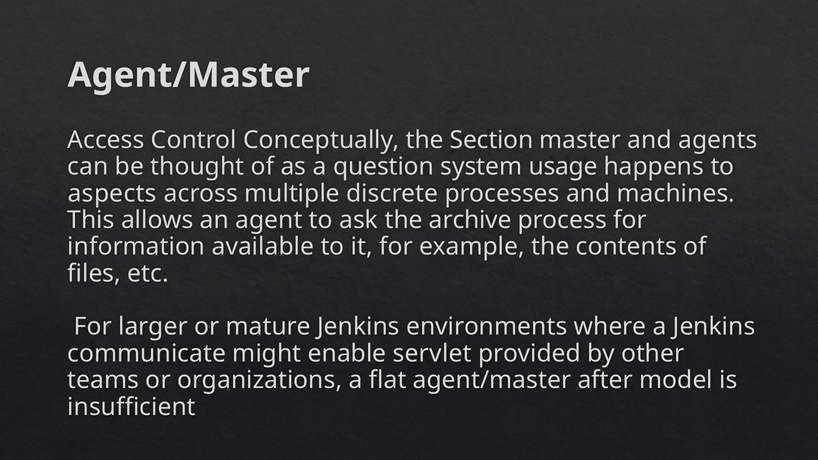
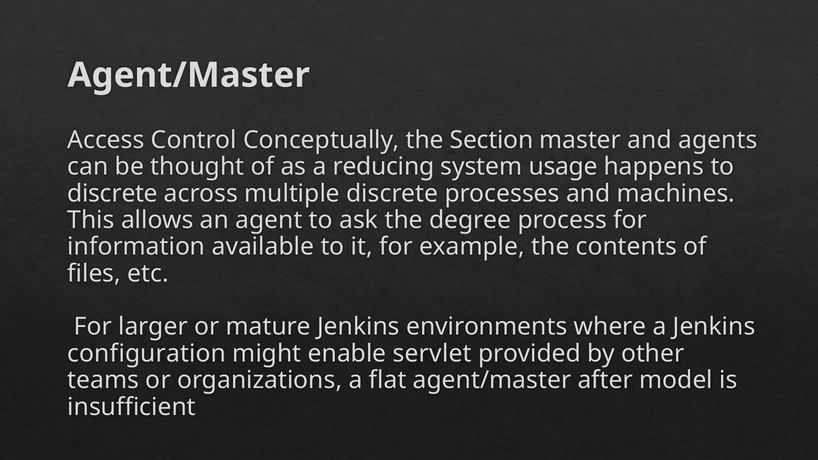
question: question -> reducing
aspects at (112, 193): aspects -> discrete
archive: archive -> degree
communicate: communicate -> configuration
